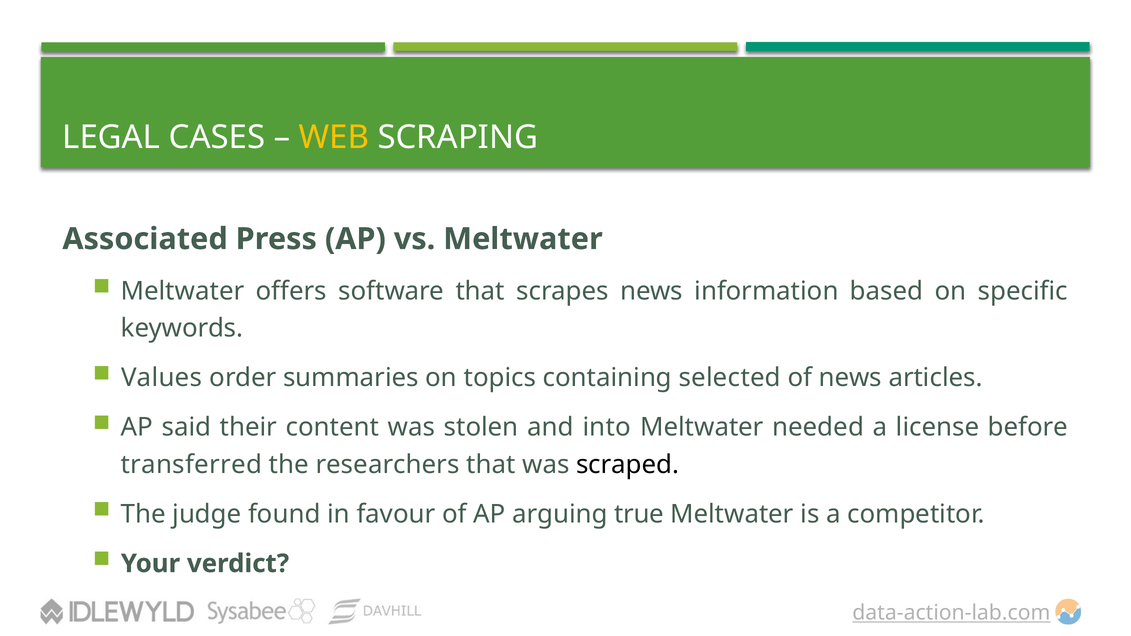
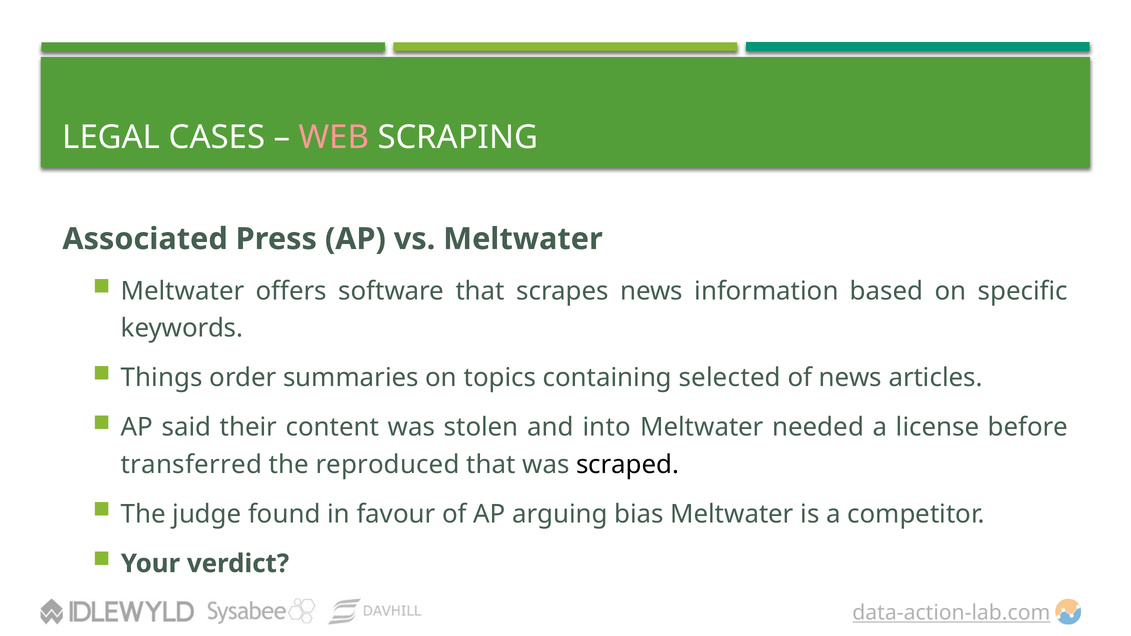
WEB colour: yellow -> pink
Values: Values -> Things
researchers: researchers -> reproduced
true: true -> bias
